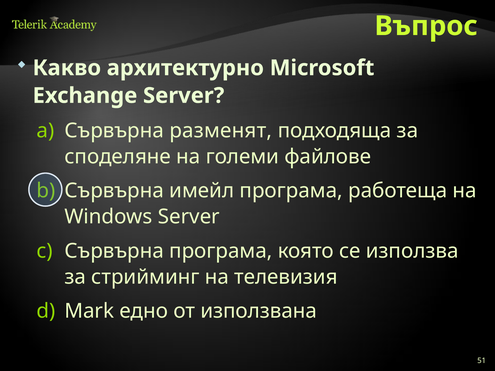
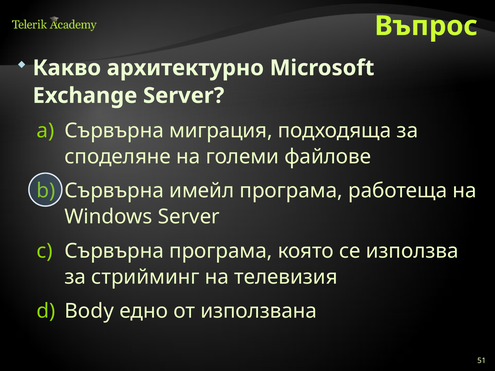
разменят: разменят -> миграция
Mark: Mark -> Body
